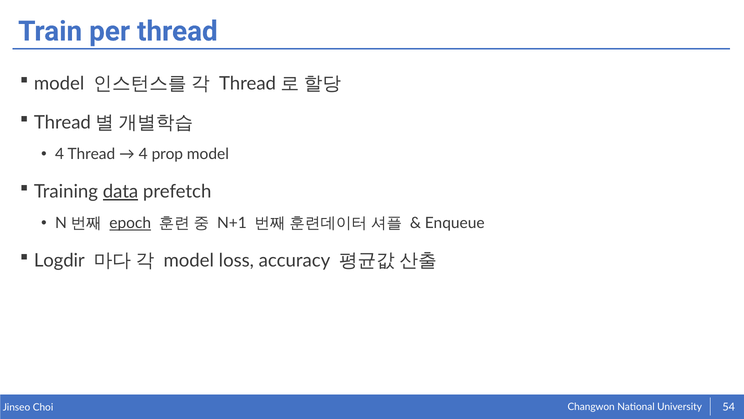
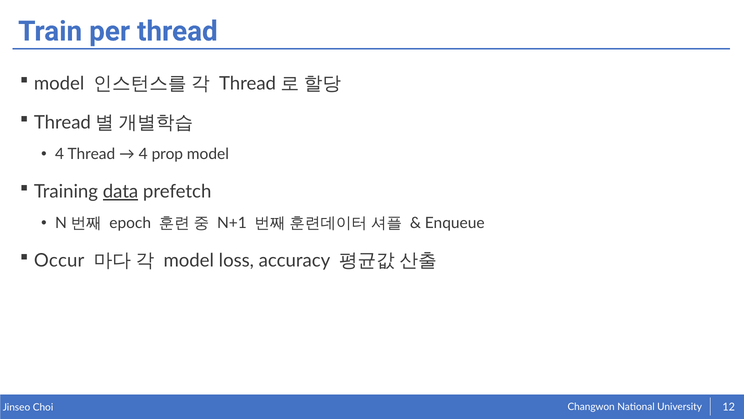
epoch underline: present -> none
Logdir: Logdir -> Occur
54: 54 -> 12
